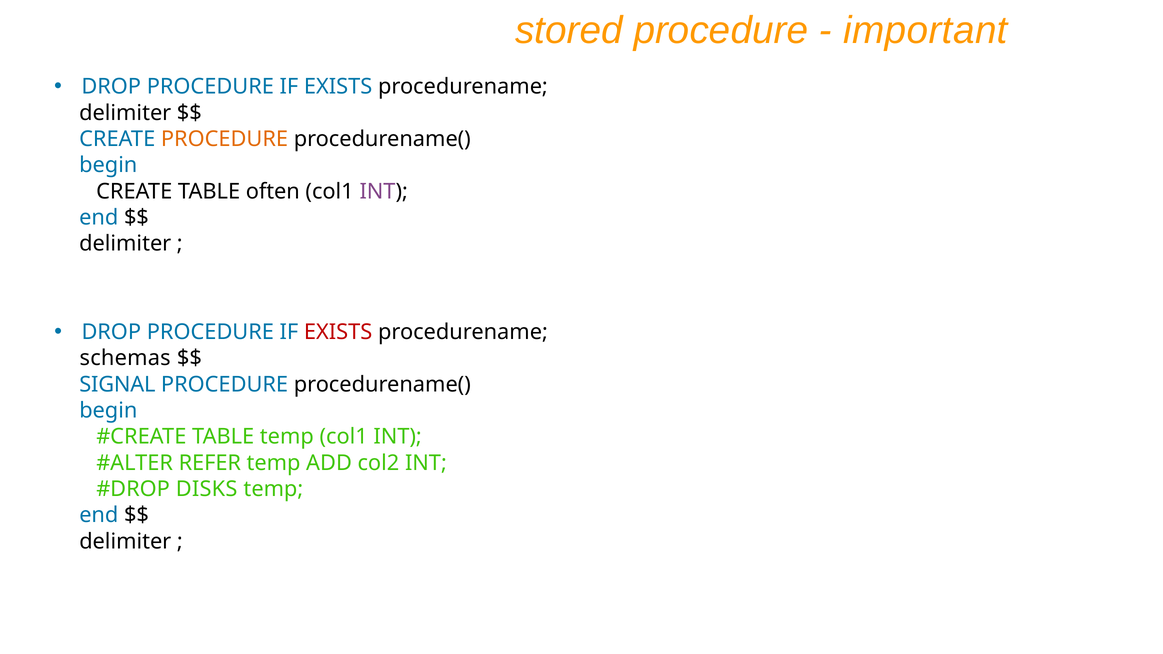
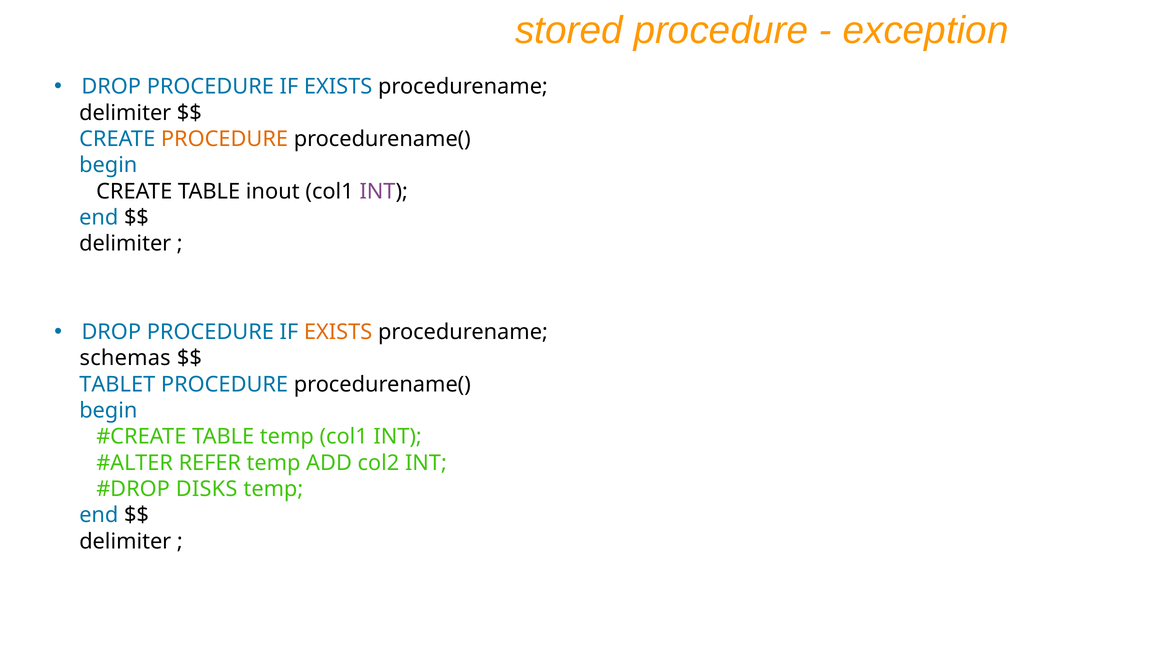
important: important -> exception
often: often -> inout
EXISTS at (338, 332) colour: red -> orange
SIGNAL: SIGNAL -> TABLET
